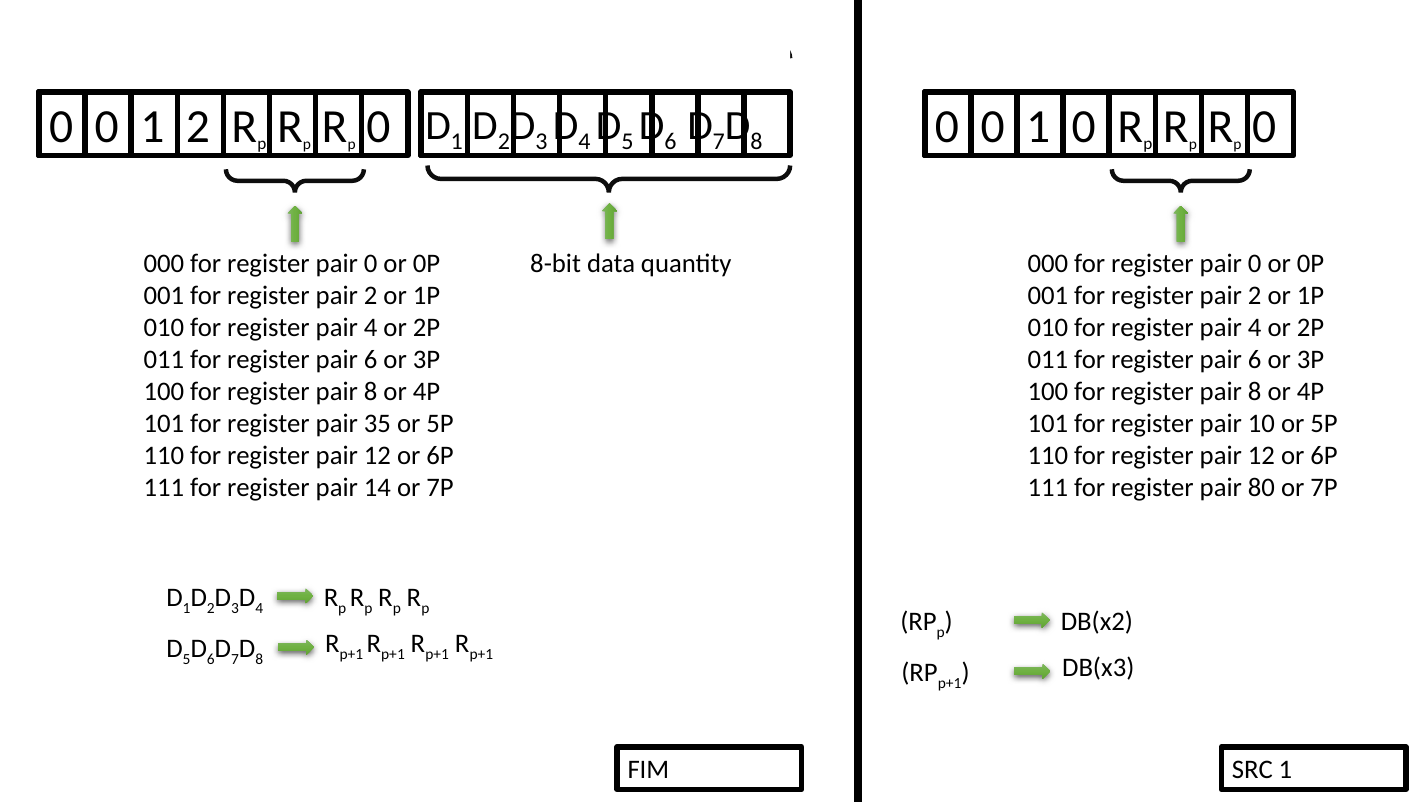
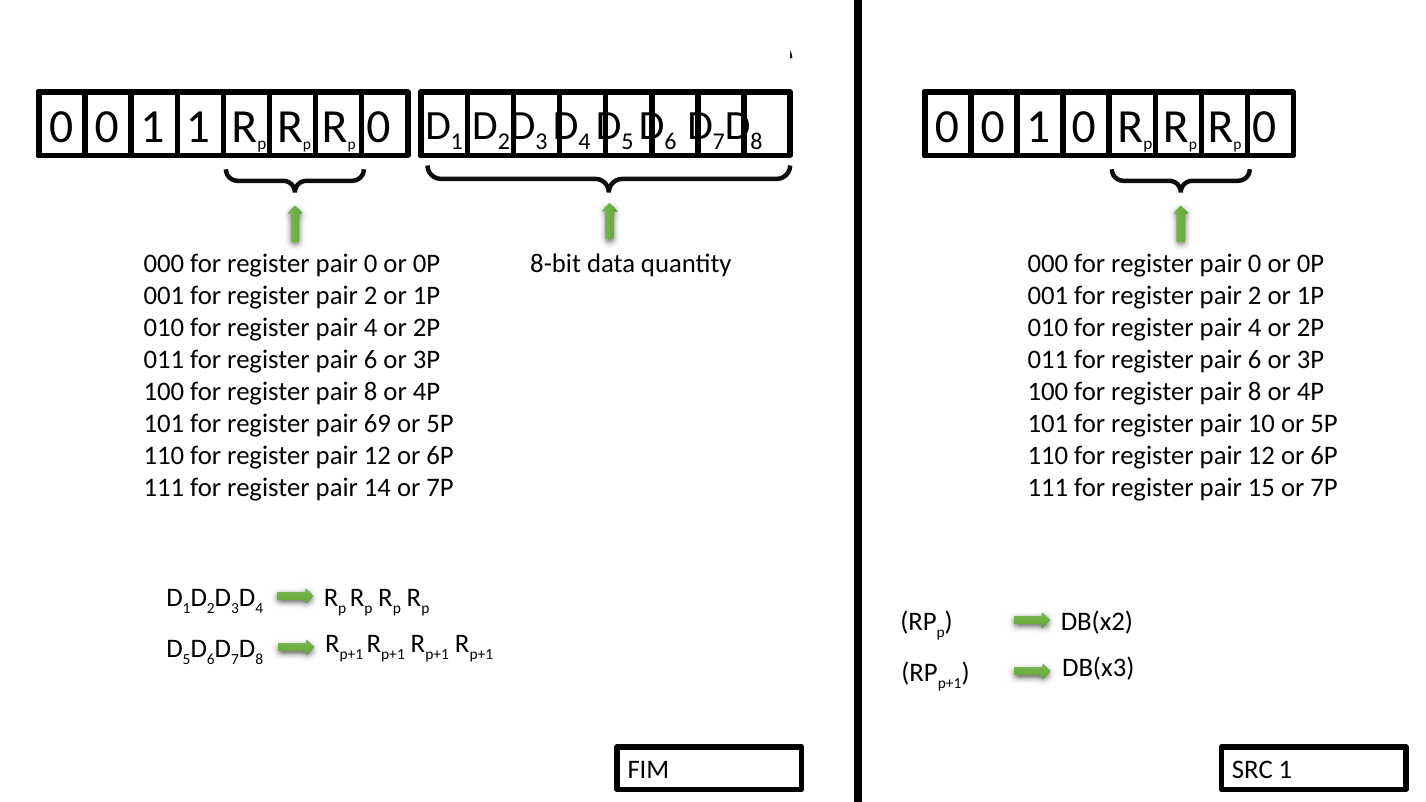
1 2: 2 -> 1
35: 35 -> 69
80: 80 -> 15
